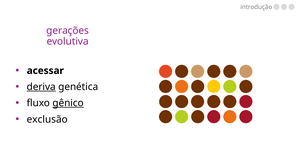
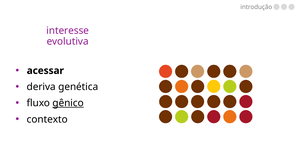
gerações: gerações -> interesse
deriva underline: present -> none
exclusão: exclusão -> contexto
